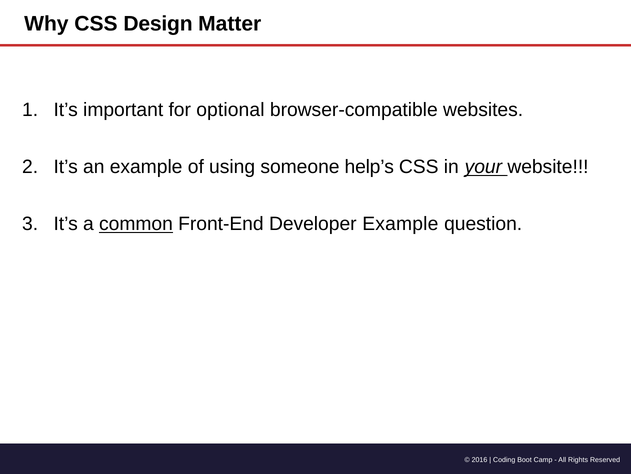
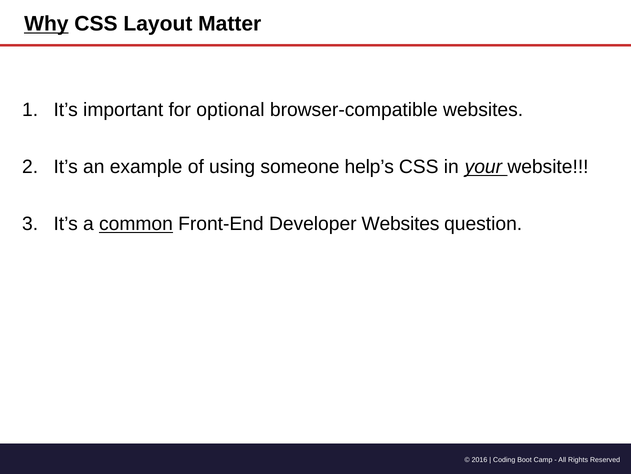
Why underline: none -> present
Design: Design -> Layout
Developer Example: Example -> Websites
